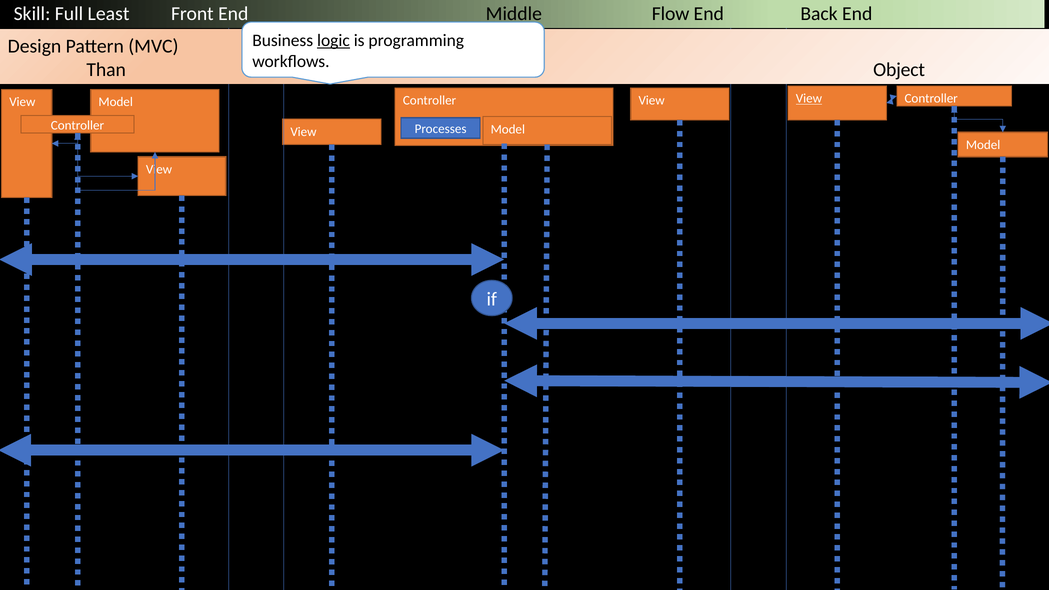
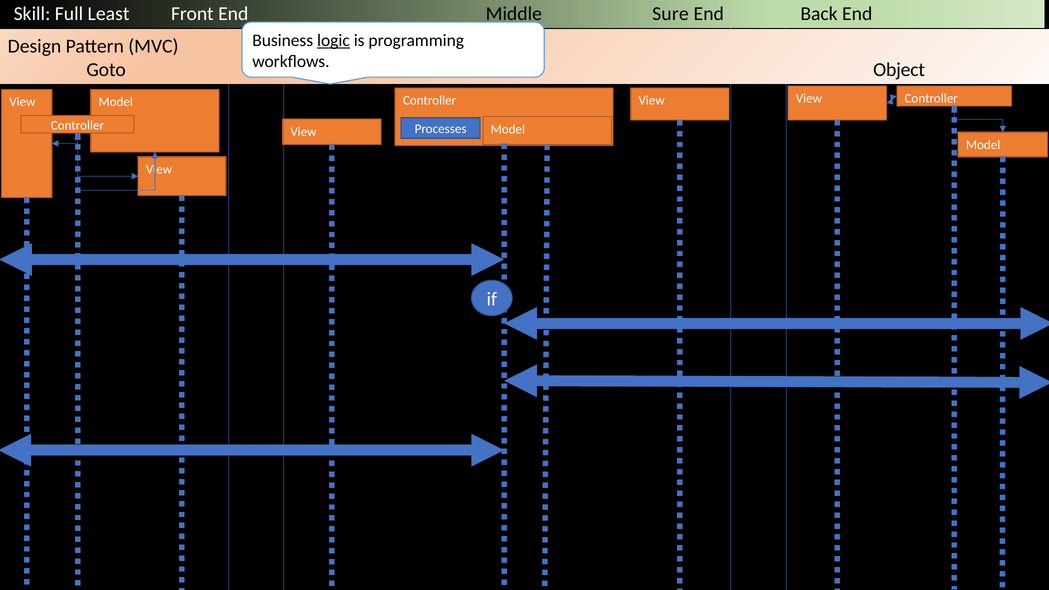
Flow: Flow -> Sure
Than: Than -> Goto
View at (809, 99) underline: present -> none
